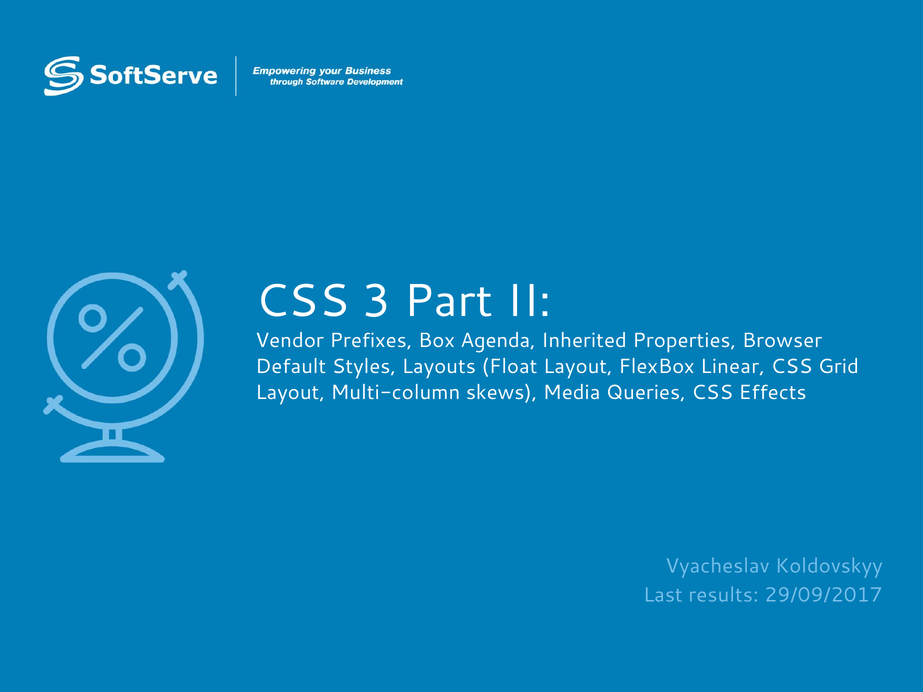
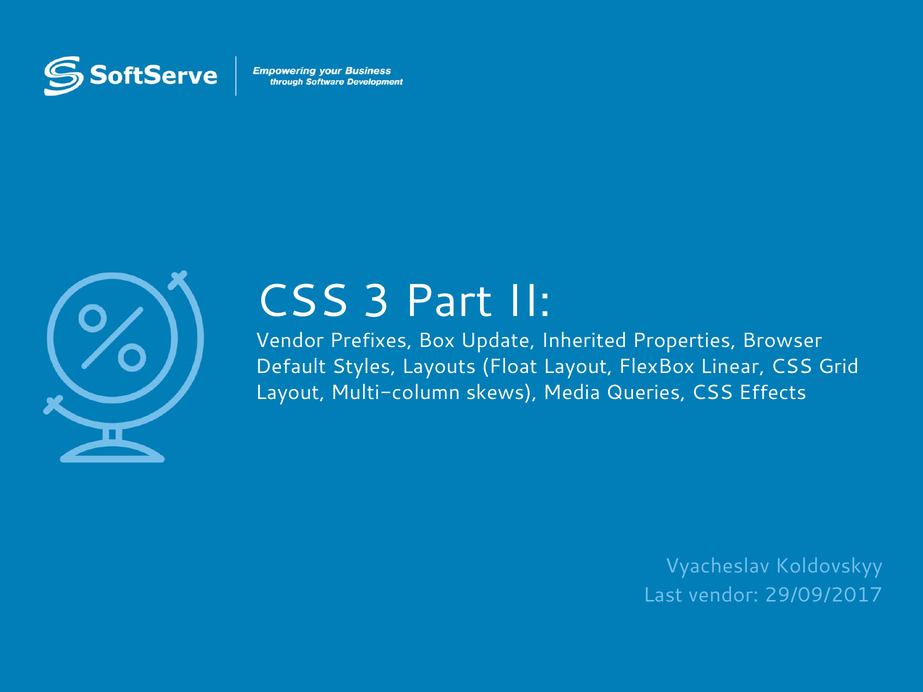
Agenda: Agenda -> Update
Last results: results -> vendor
